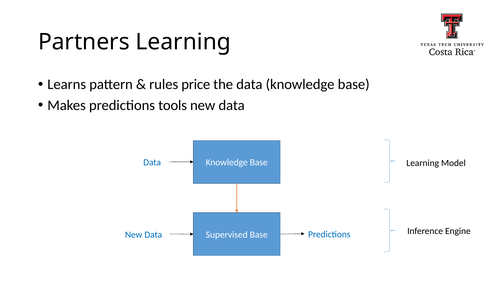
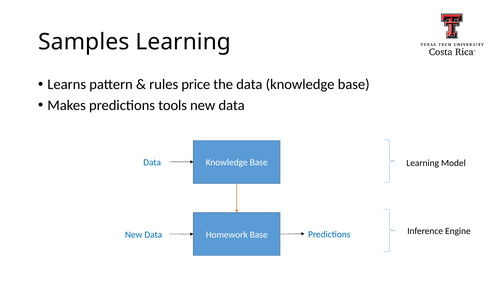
Partners: Partners -> Samples
Supervised: Supervised -> Homework
